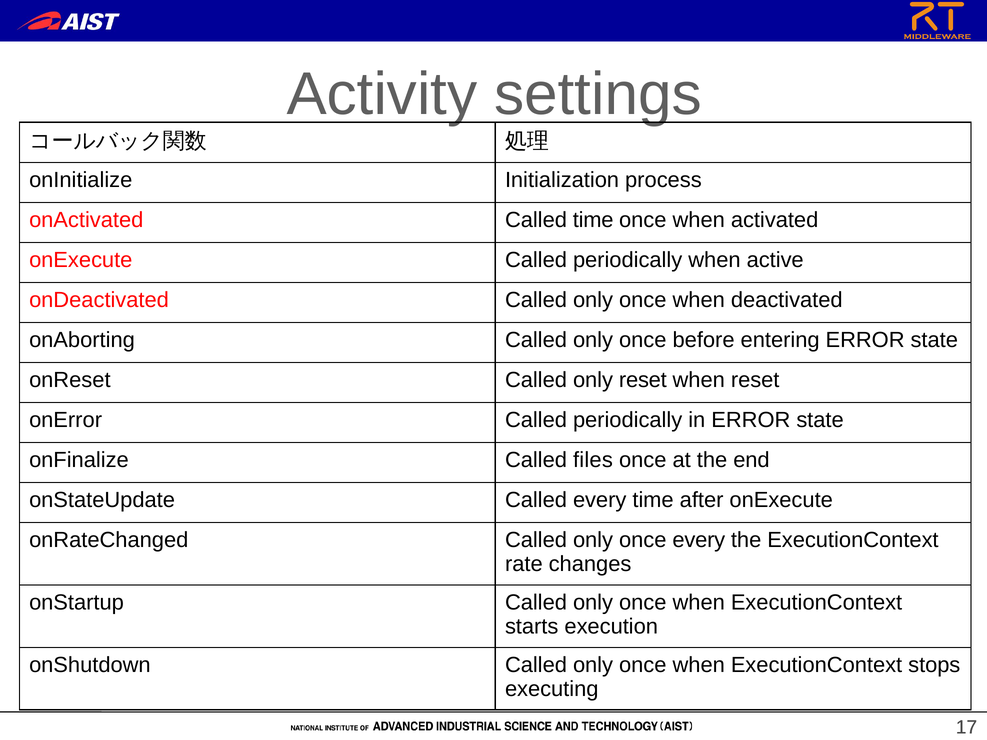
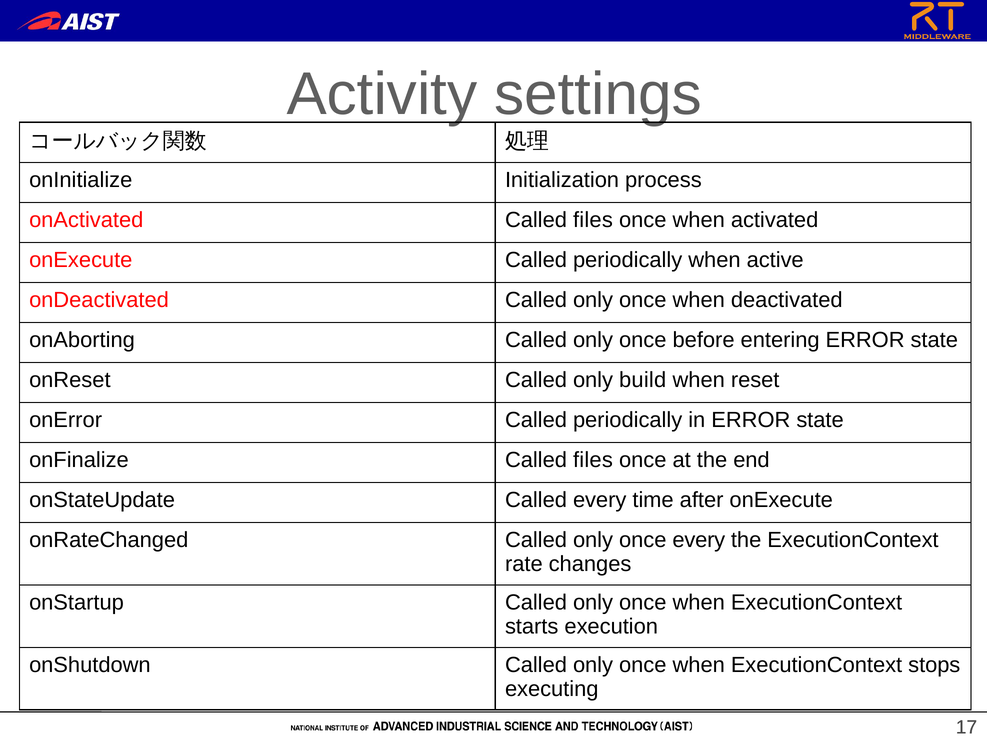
onActivated Called time: time -> files
only reset: reset -> build
